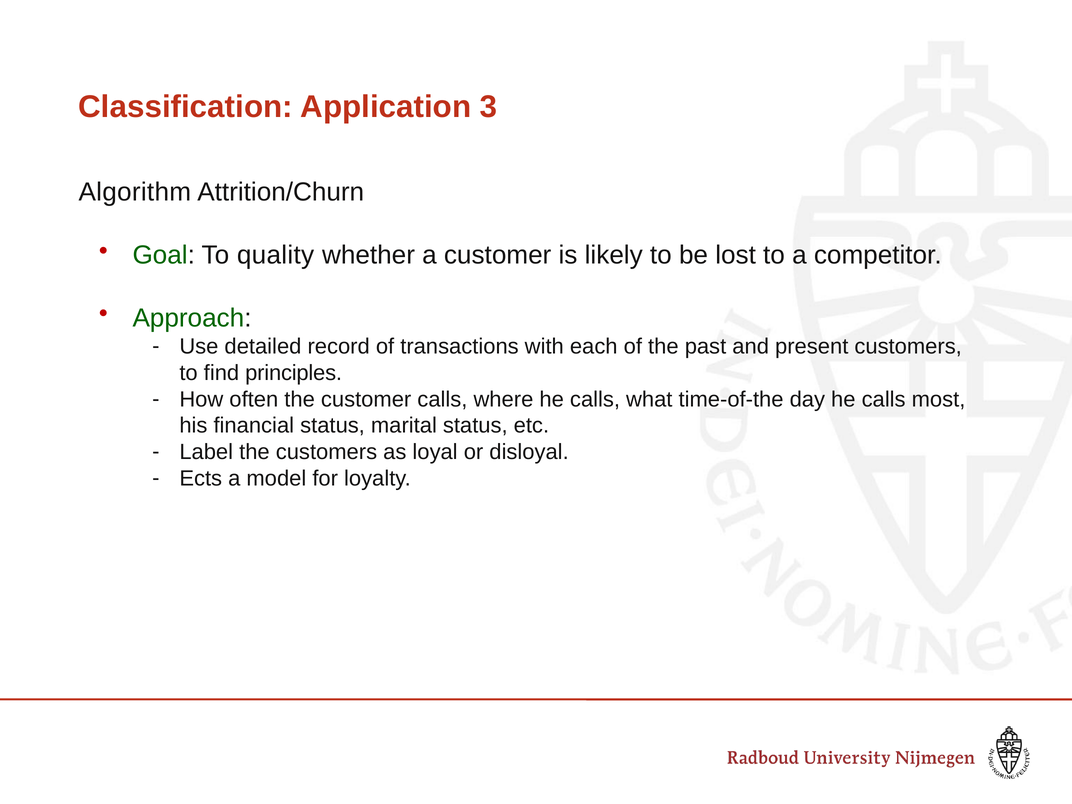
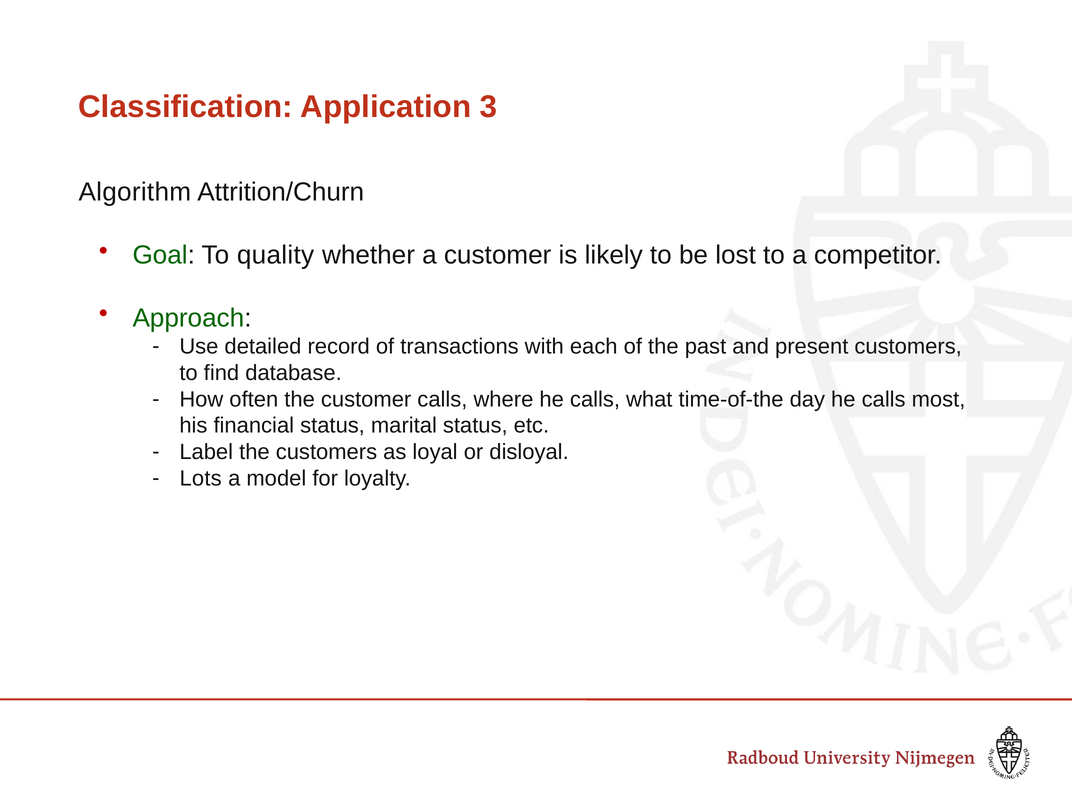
principles: principles -> database
Ects: Ects -> Lots
